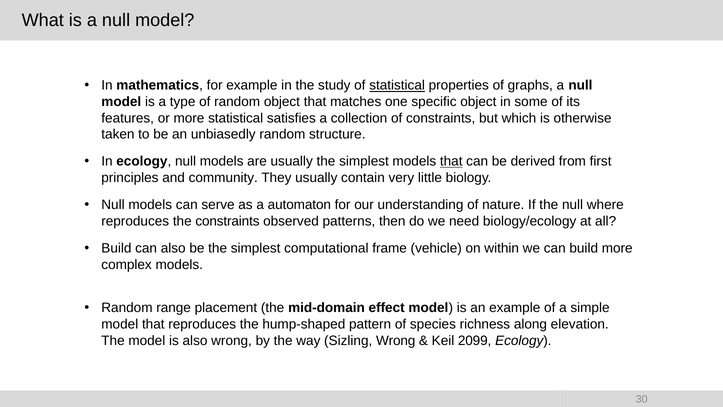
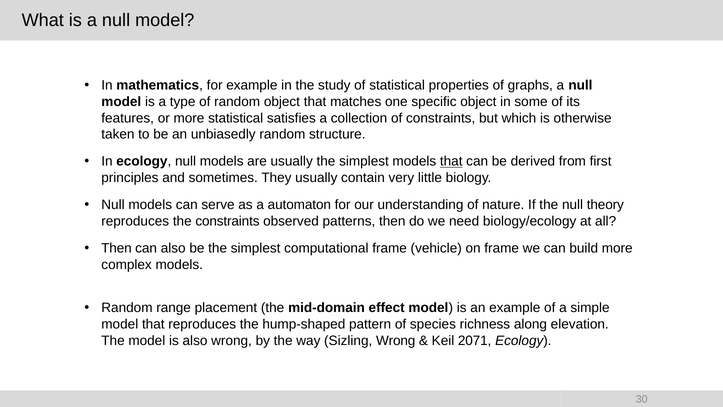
statistical at (397, 85) underline: present -> none
community: community -> sometimes
where: where -> theory
Build at (116, 248): Build -> Then
on within: within -> frame
2099: 2099 -> 2071
